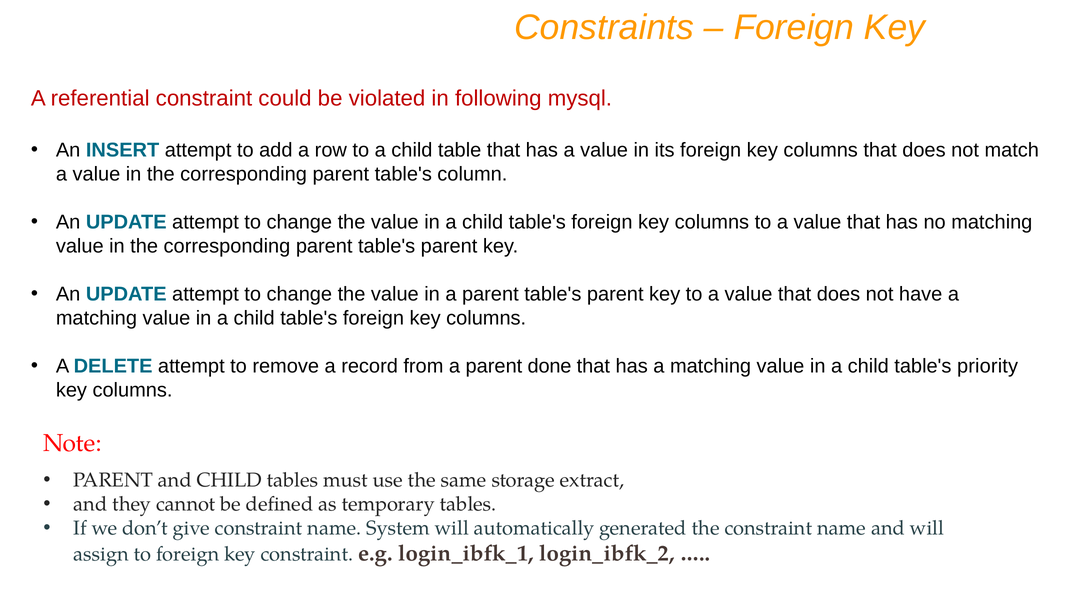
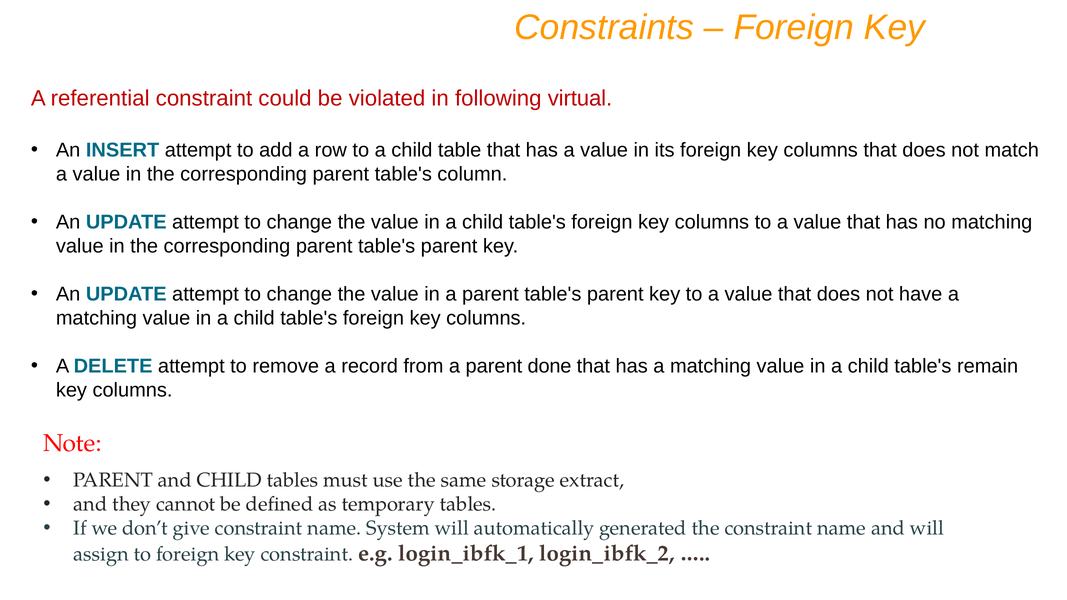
mysql: mysql -> virtual
priority: priority -> remain
